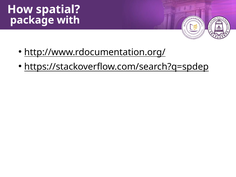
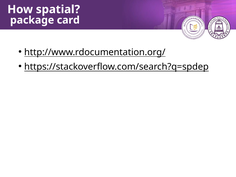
with: with -> card
